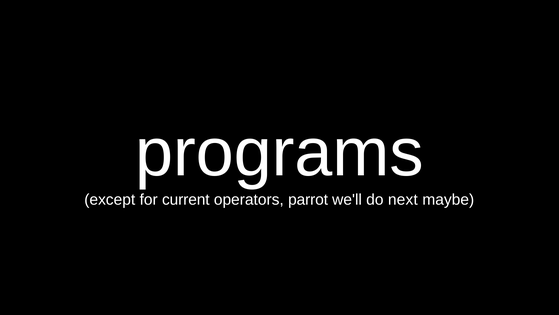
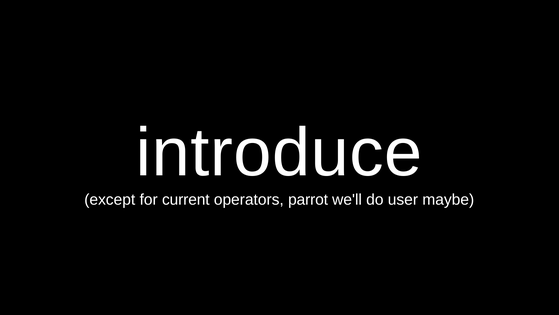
programs: programs -> introduce
next: next -> user
